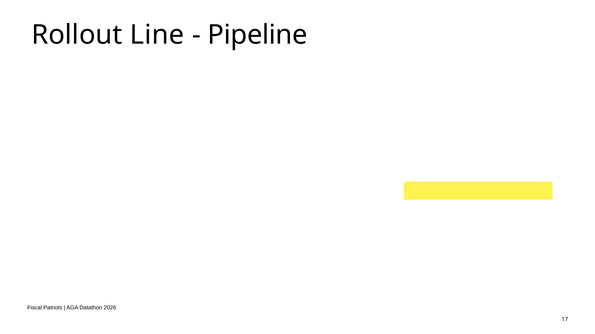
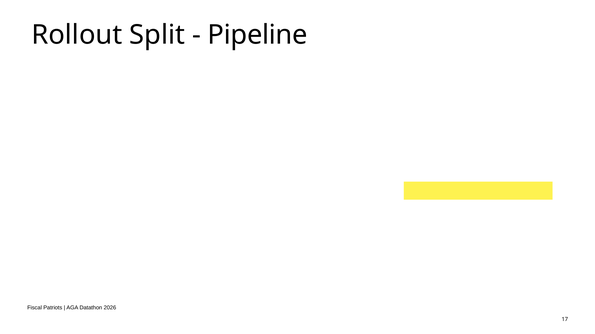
Line: Line -> Split
